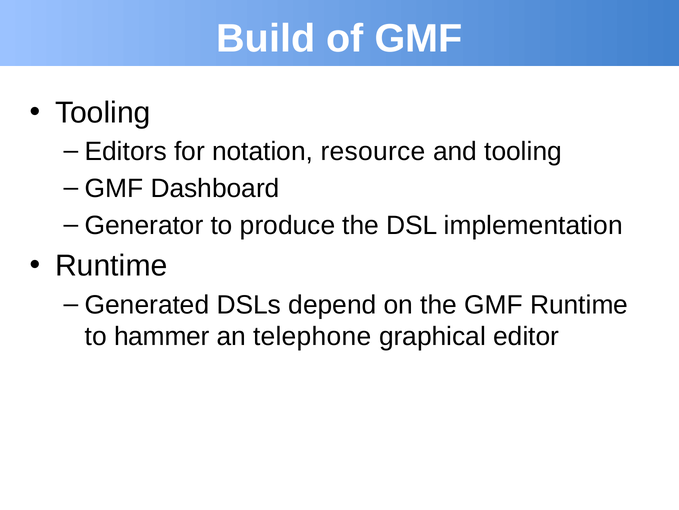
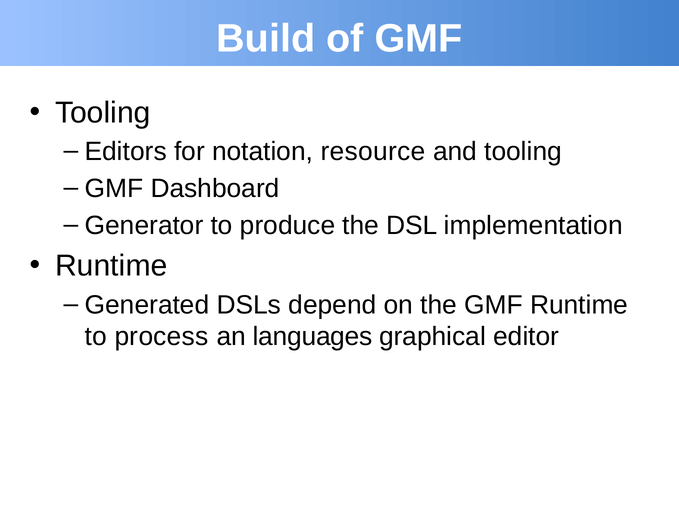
hammer: hammer -> process
telephone: telephone -> languages
